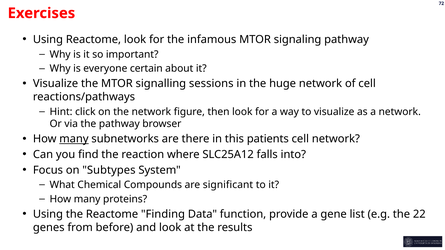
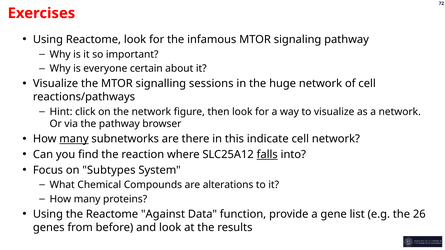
patients: patients -> indicate
falls underline: none -> present
significant: significant -> alterations
Finding: Finding -> Against
22: 22 -> 26
